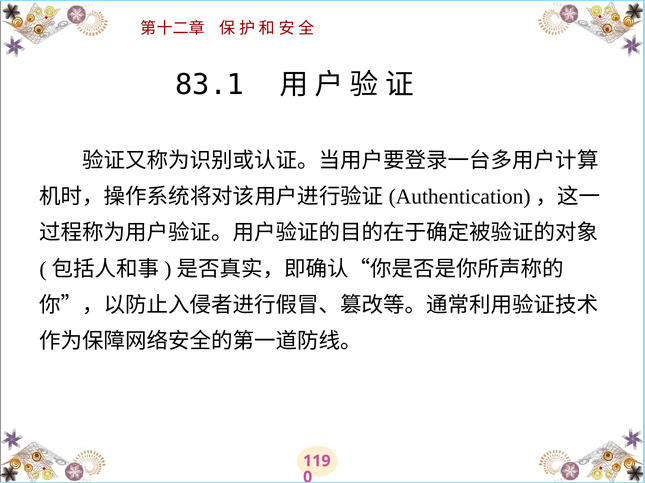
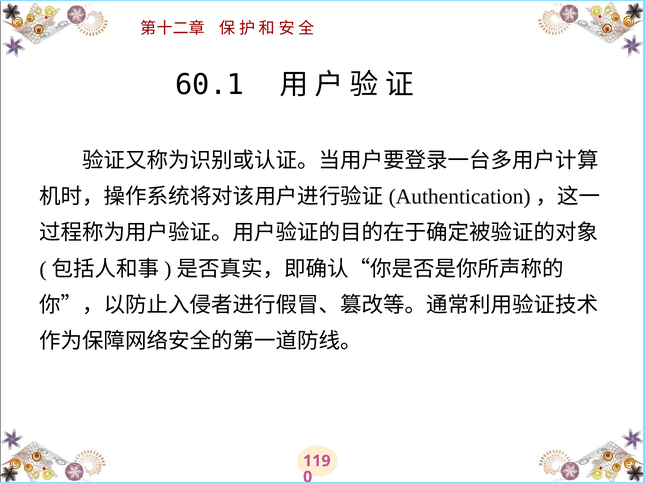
83.1: 83.1 -> 60.1
